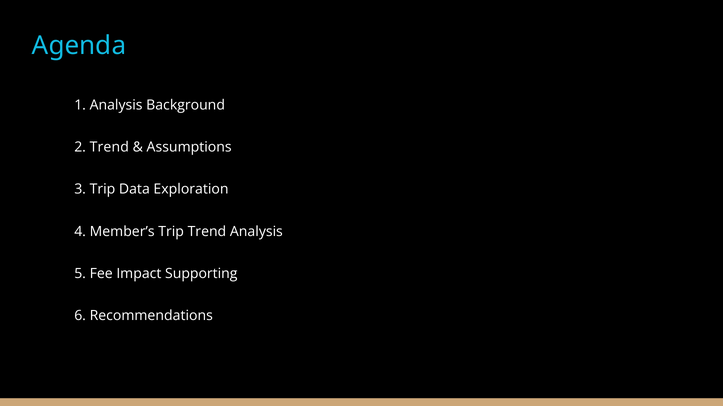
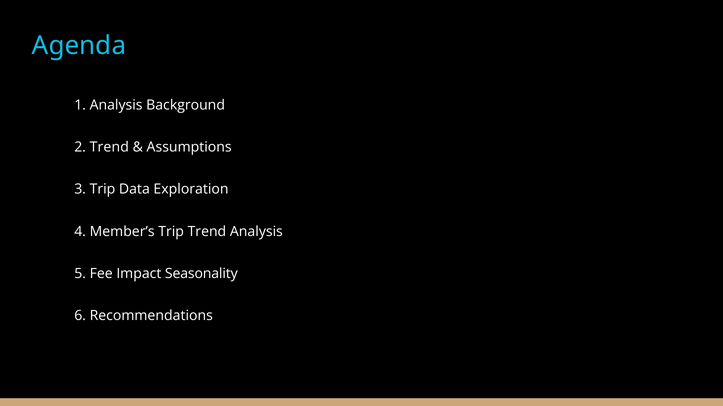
Supporting: Supporting -> Seasonality
